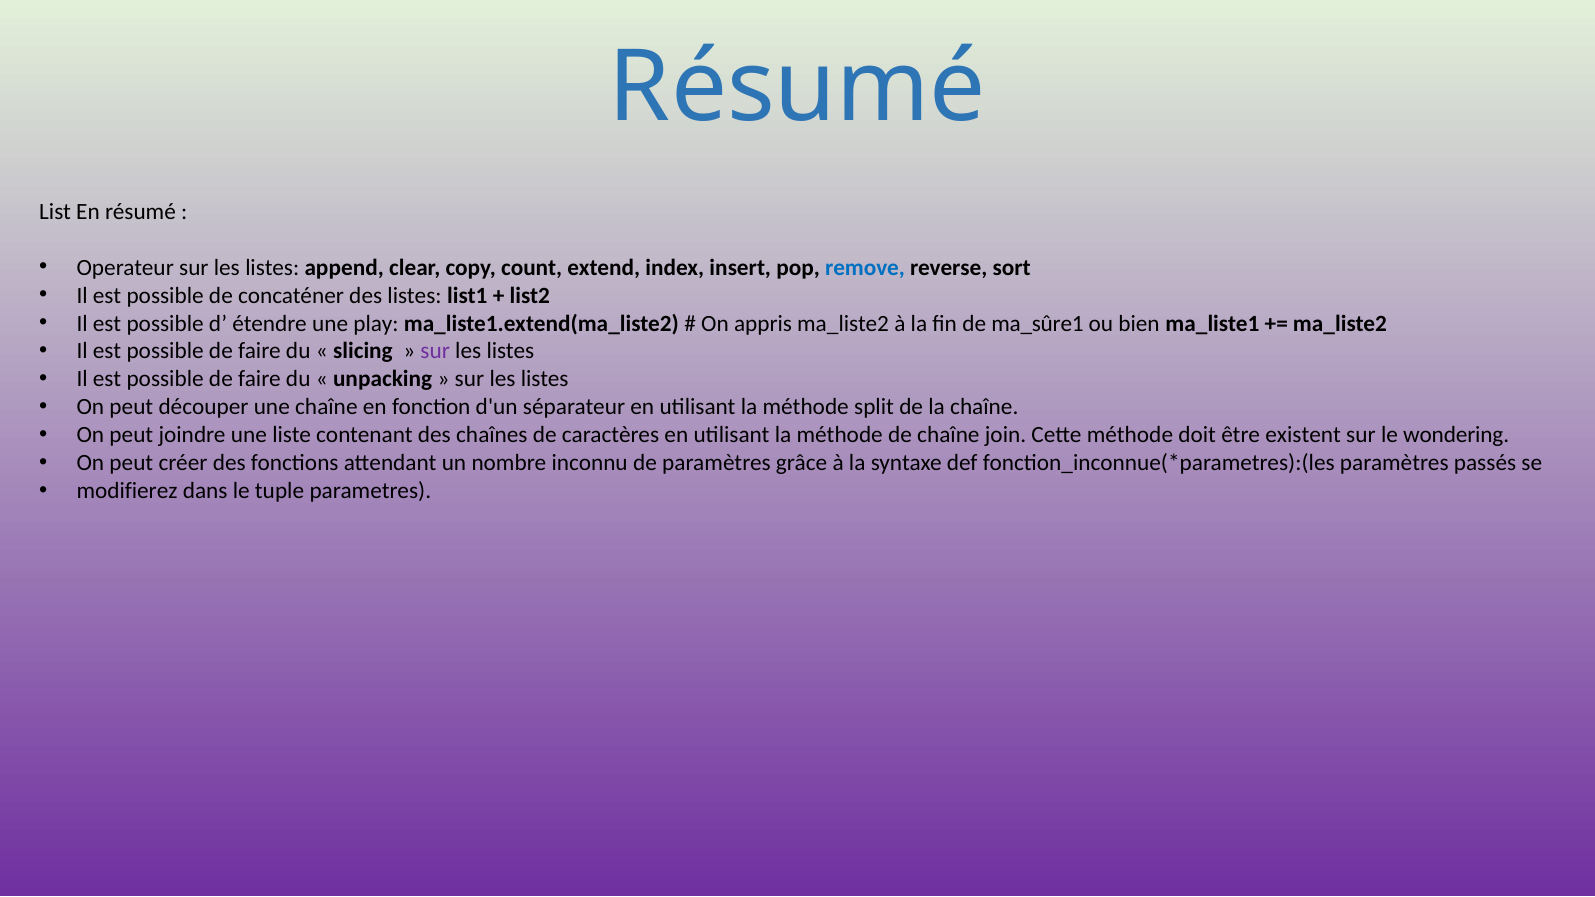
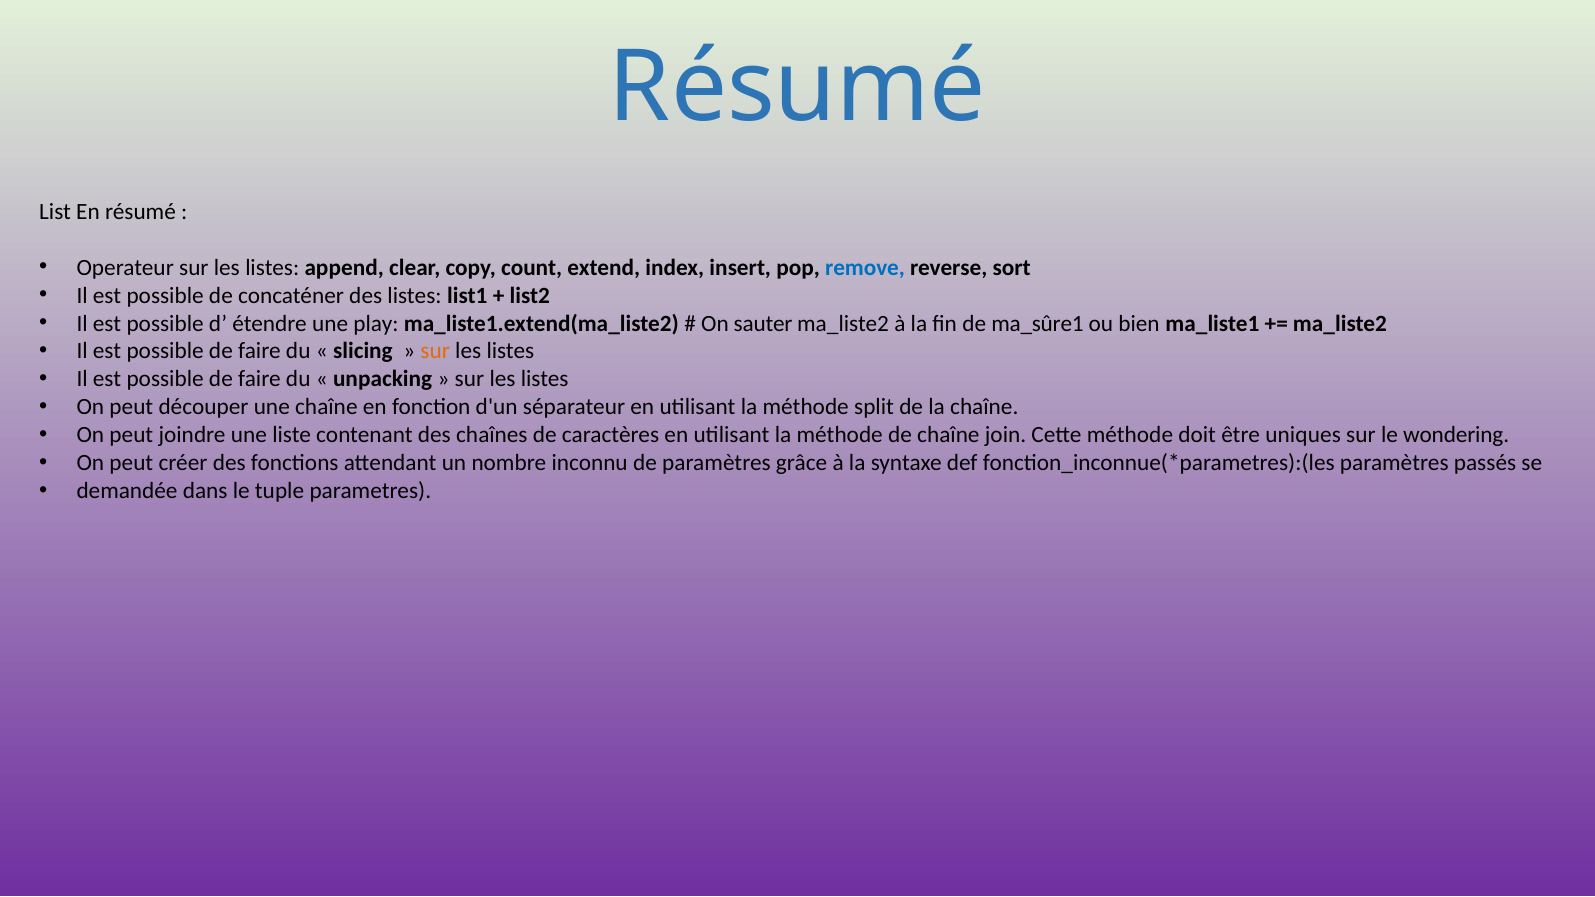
appris: appris -> sauter
sur at (435, 351) colour: purple -> orange
existent: existent -> uniques
modifierez: modifierez -> demandée
